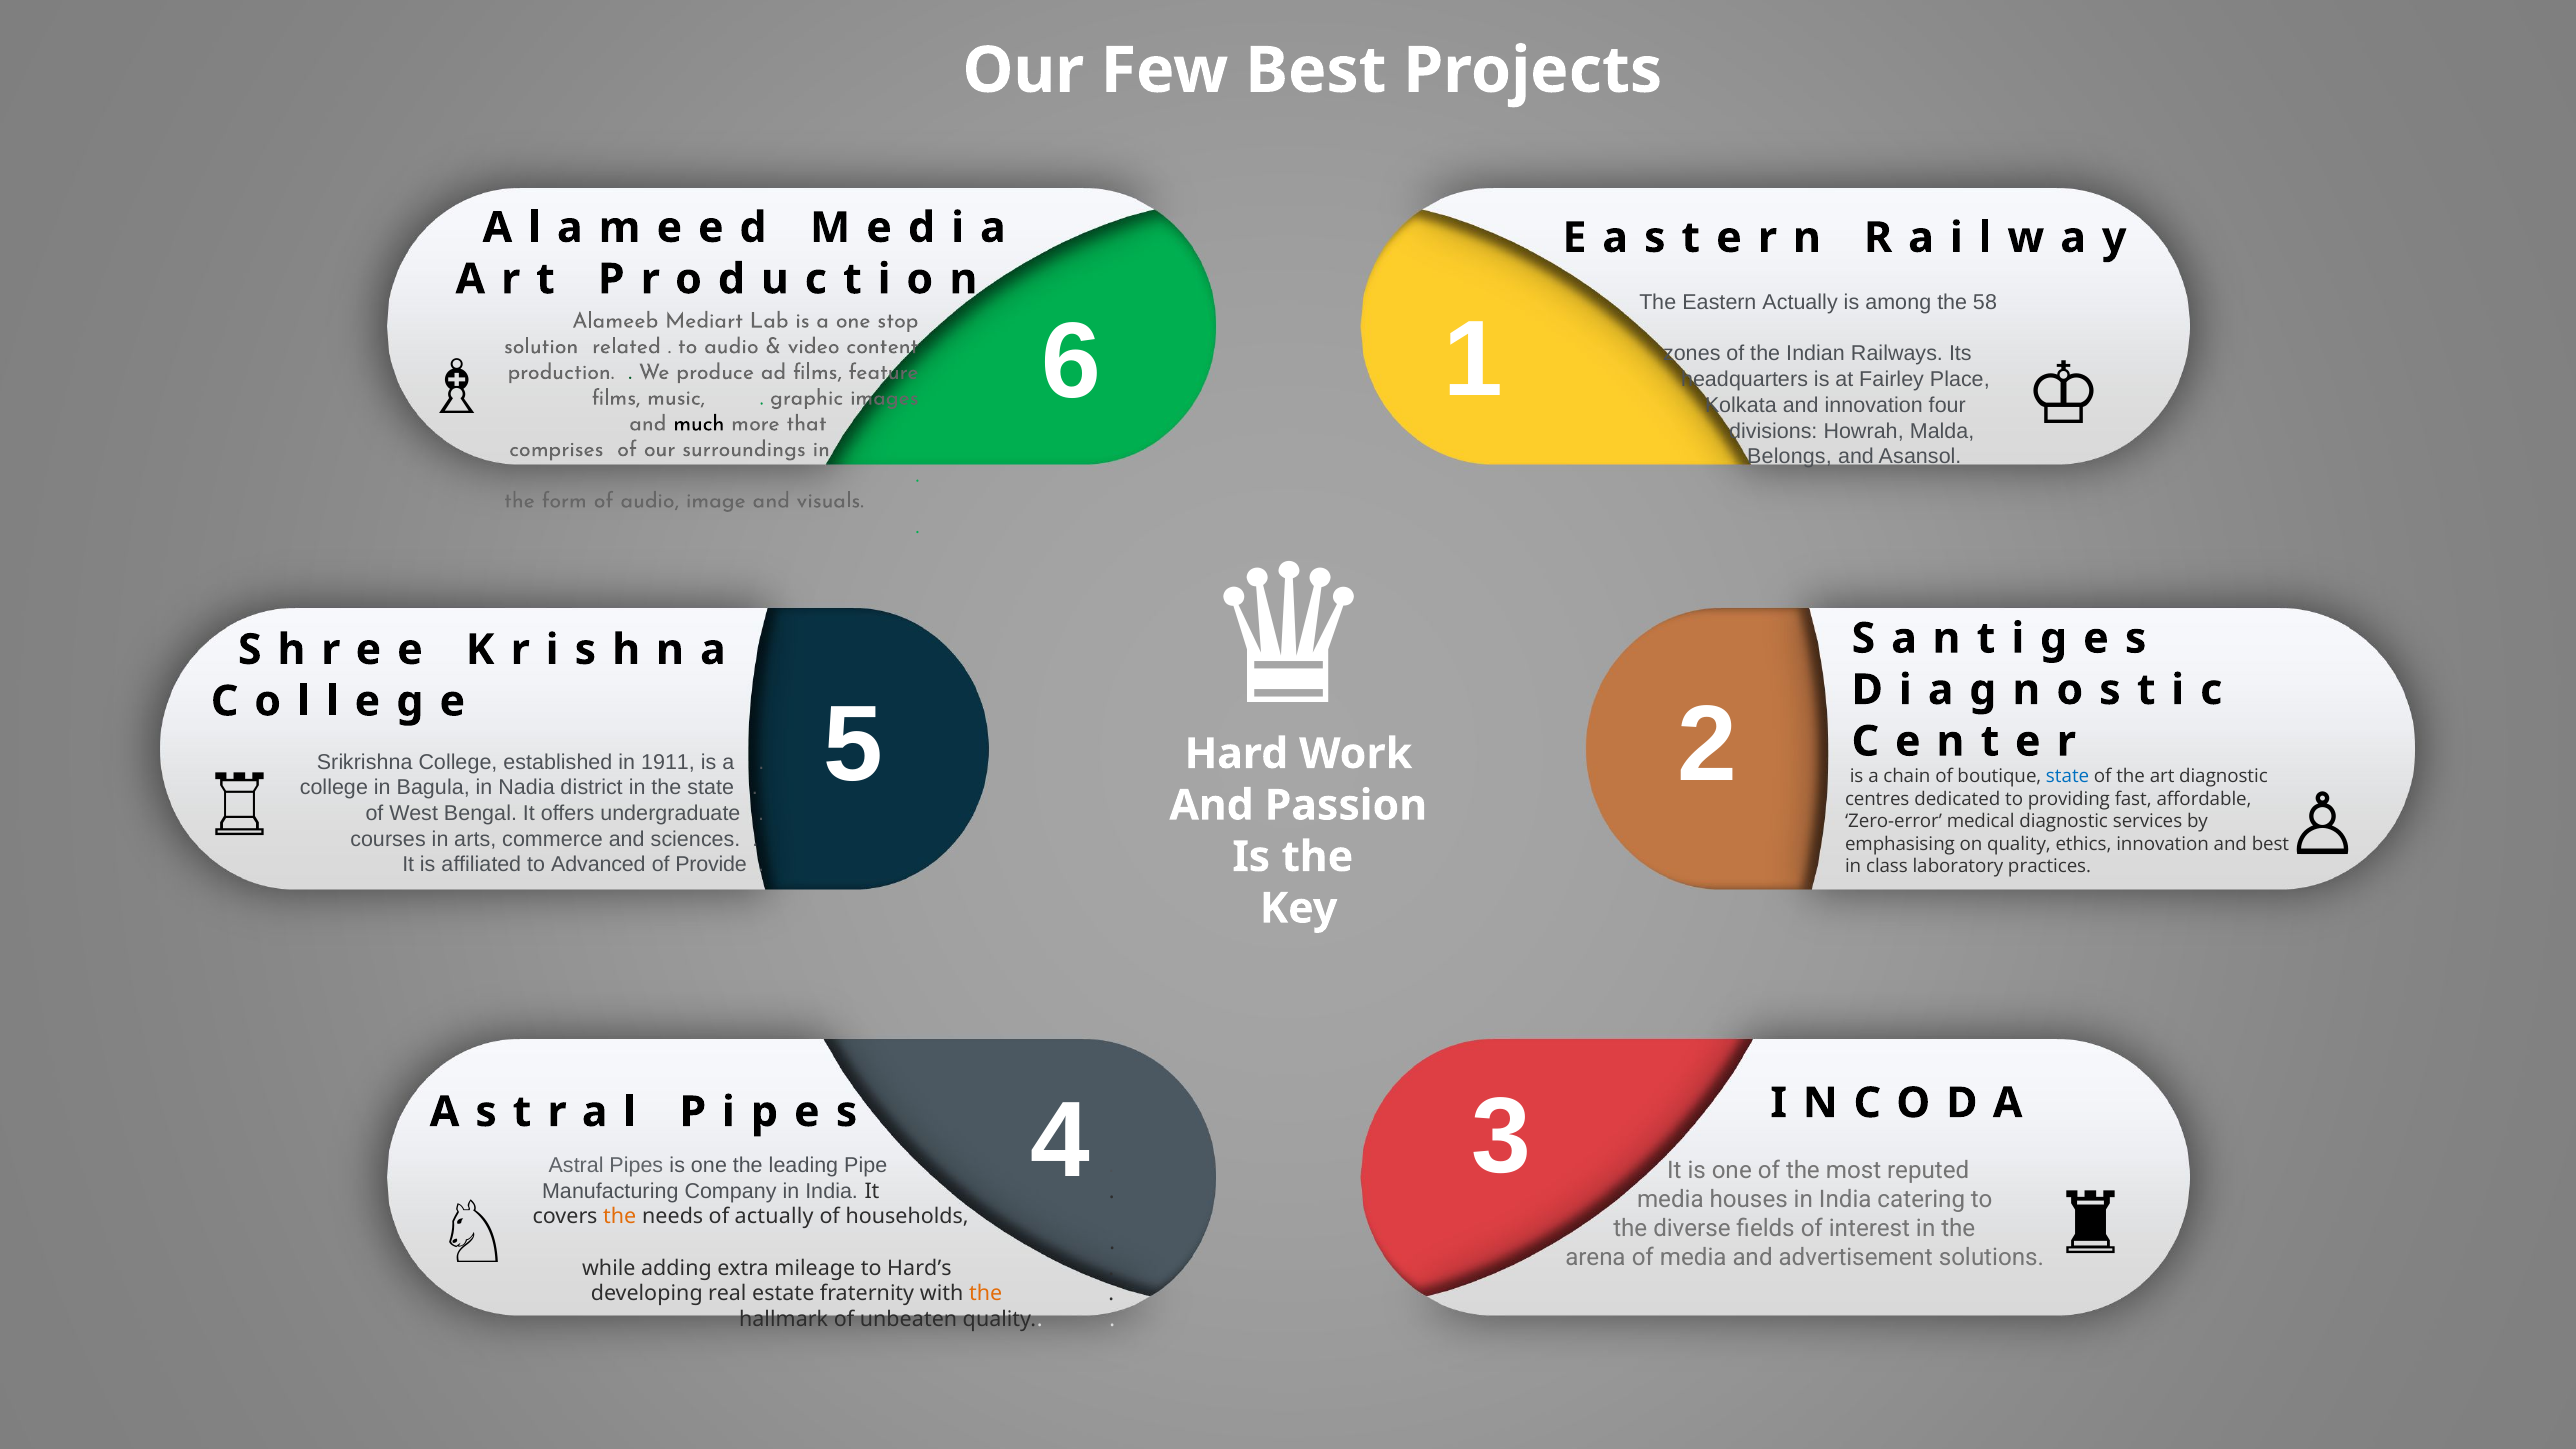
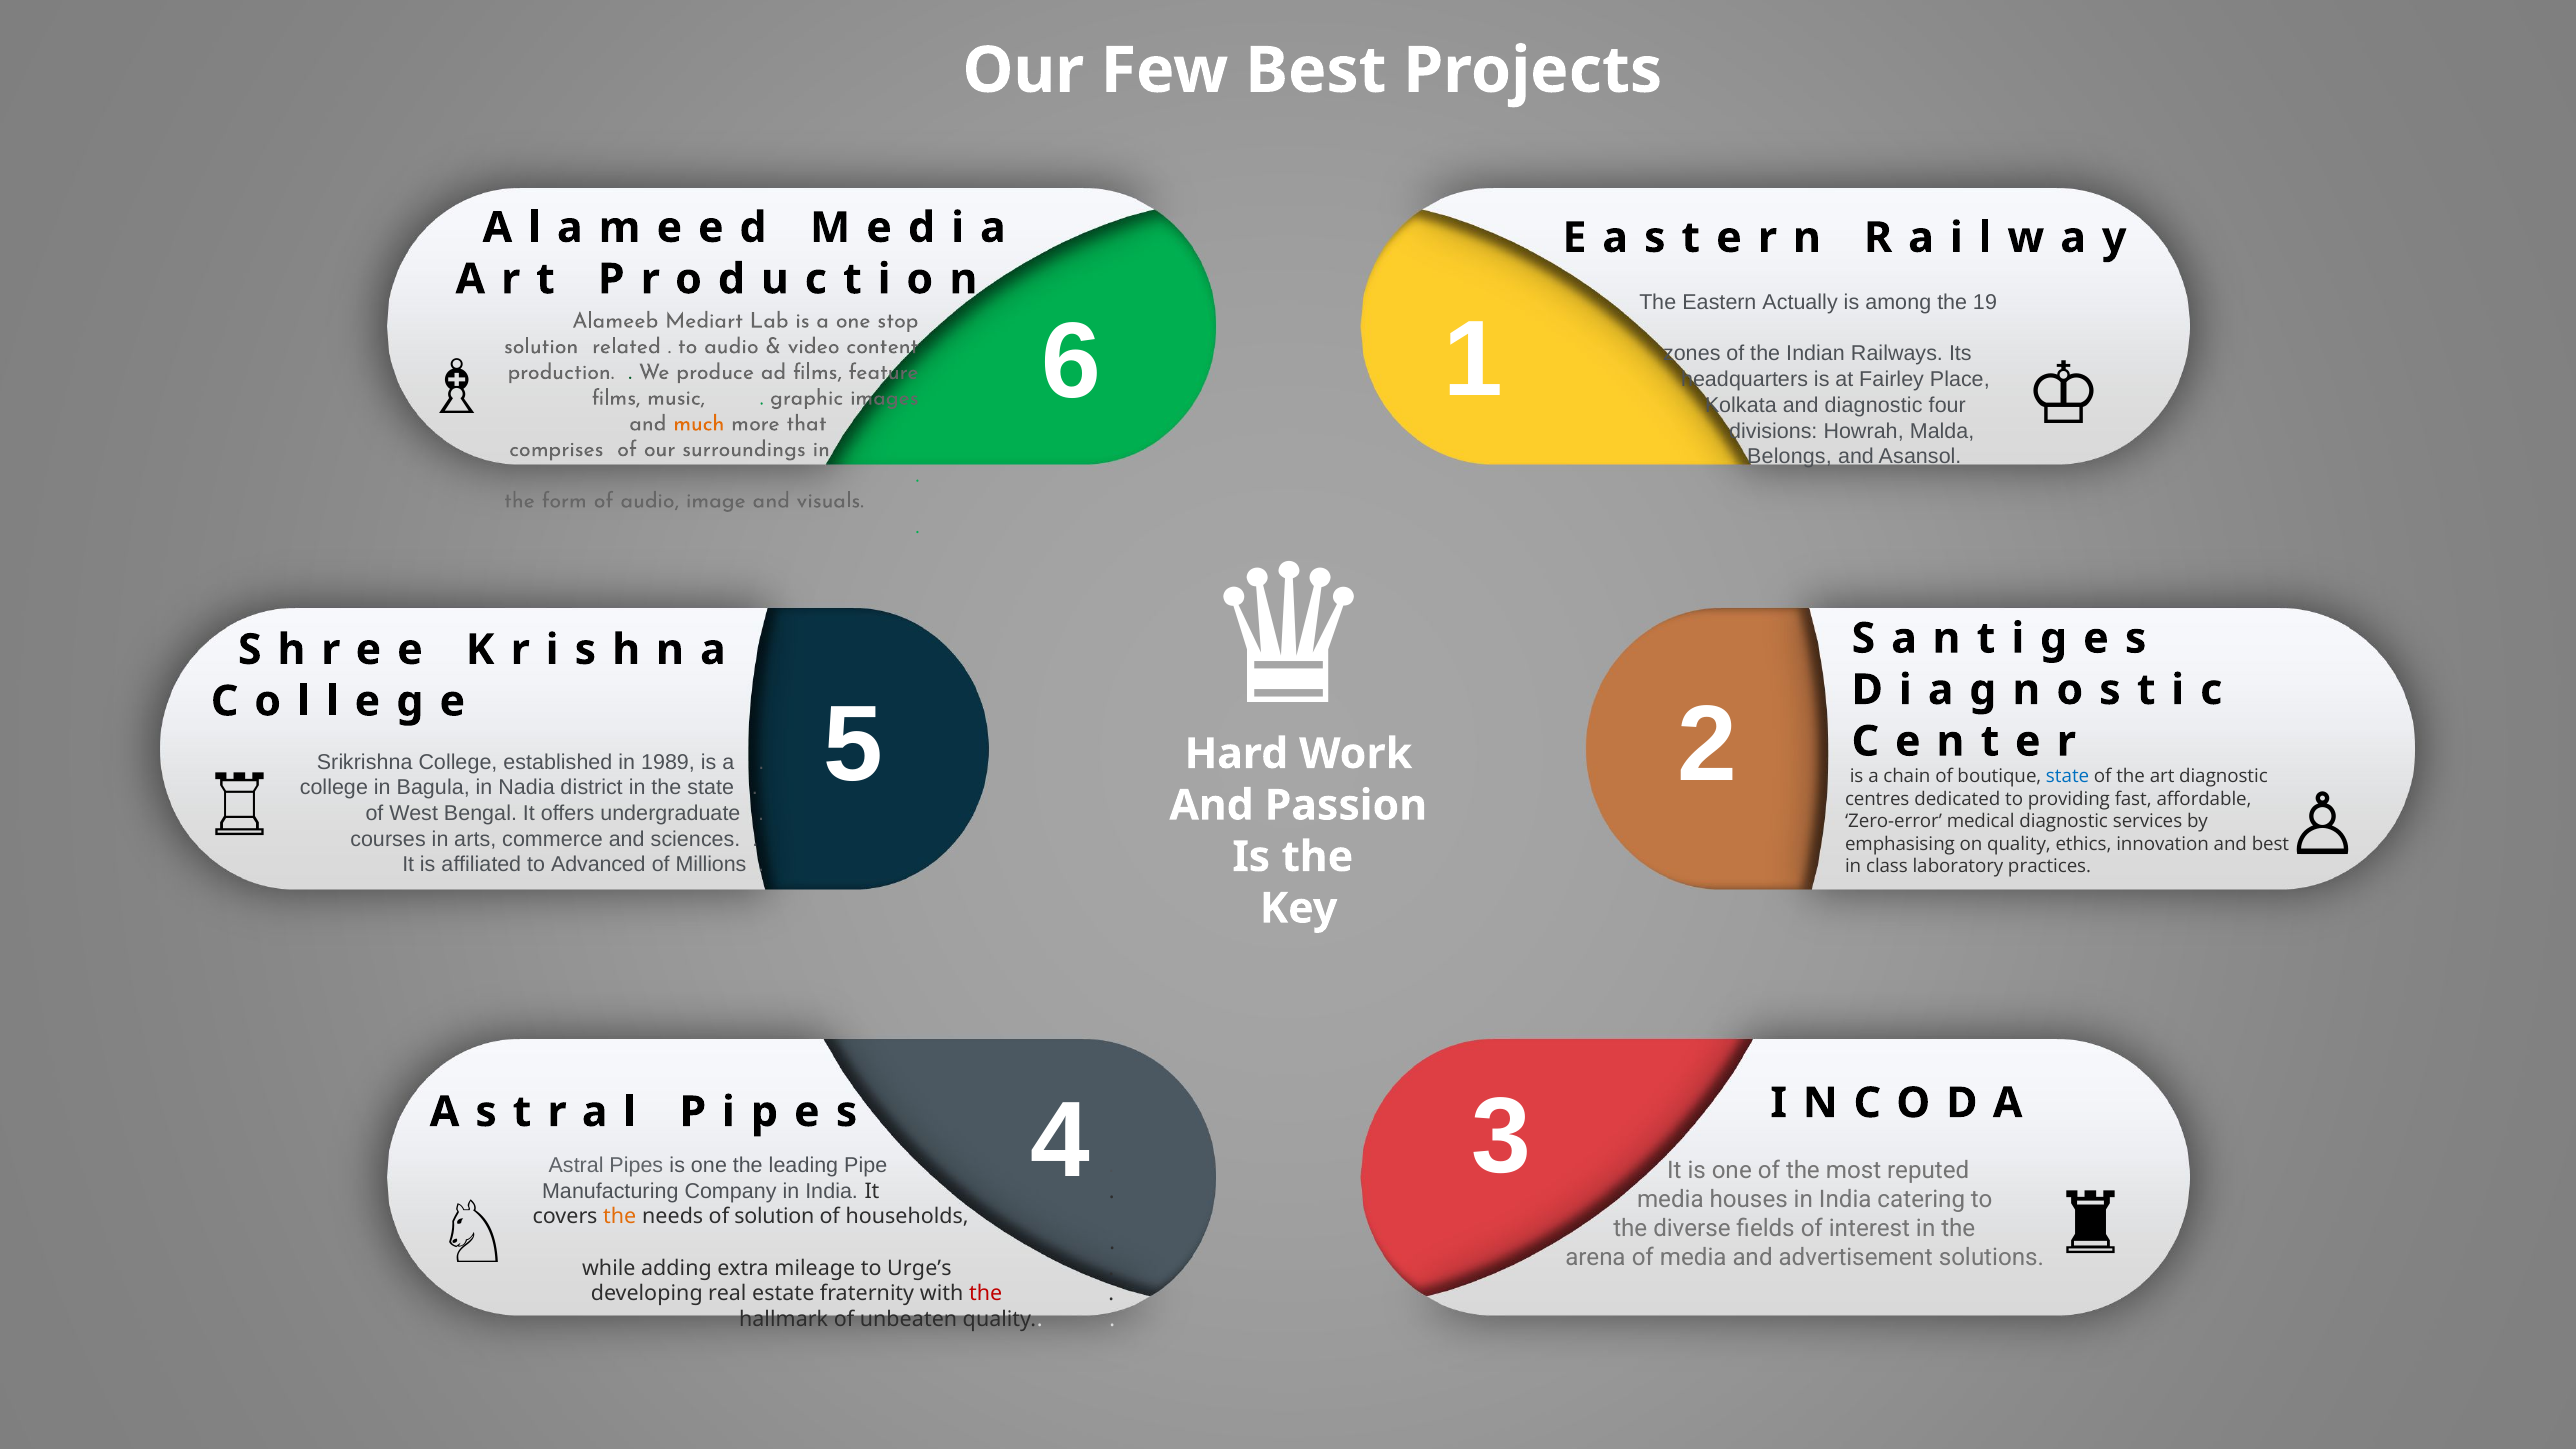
58: 58 -> 19
and innovation: innovation -> diagnostic
much colour: black -> orange
1911: 1911 -> 1989
Provide: Provide -> Millions
of actually: actually -> solution
Hard’s: Hard’s -> Urge’s
the at (986, 1294) colour: orange -> red
